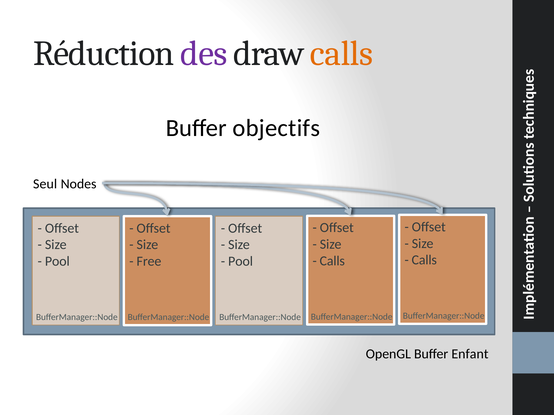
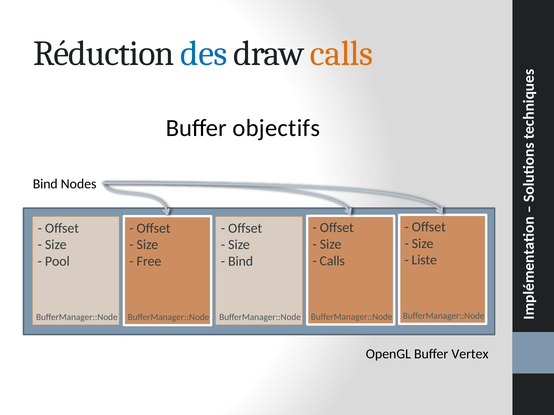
des colour: purple -> blue
Seul at (45, 184): Seul -> Bind
Calls at (424, 260): Calls -> Liste
Pool at (241, 262): Pool -> Bind
Enfant: Enfant -> Vertex
